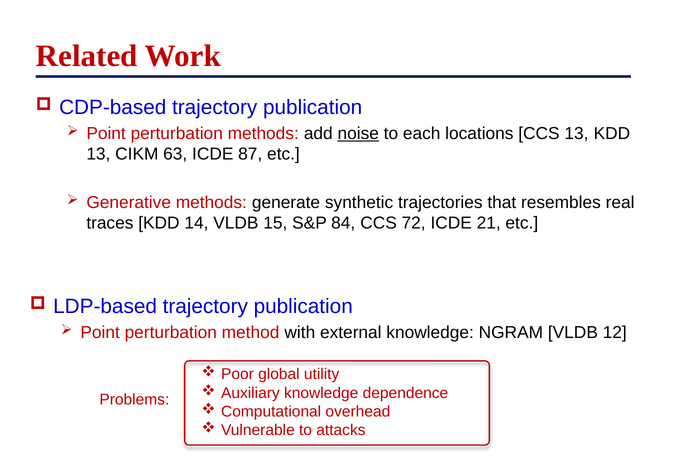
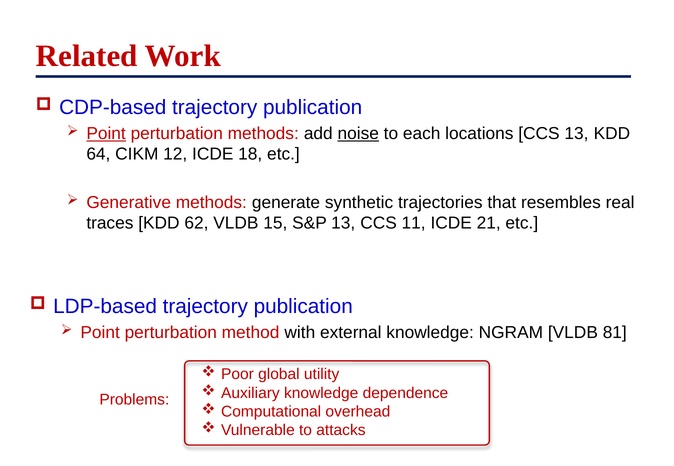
Point at (106, 134) underline: none -> present
13 at (98, 154): 13 -> 64
63: 63 -> 12
87: 87 -> 18
14: 14 -> 62
S&P 84: 84 -> 13
72: 72 -> 11
12: 12 -> 81
